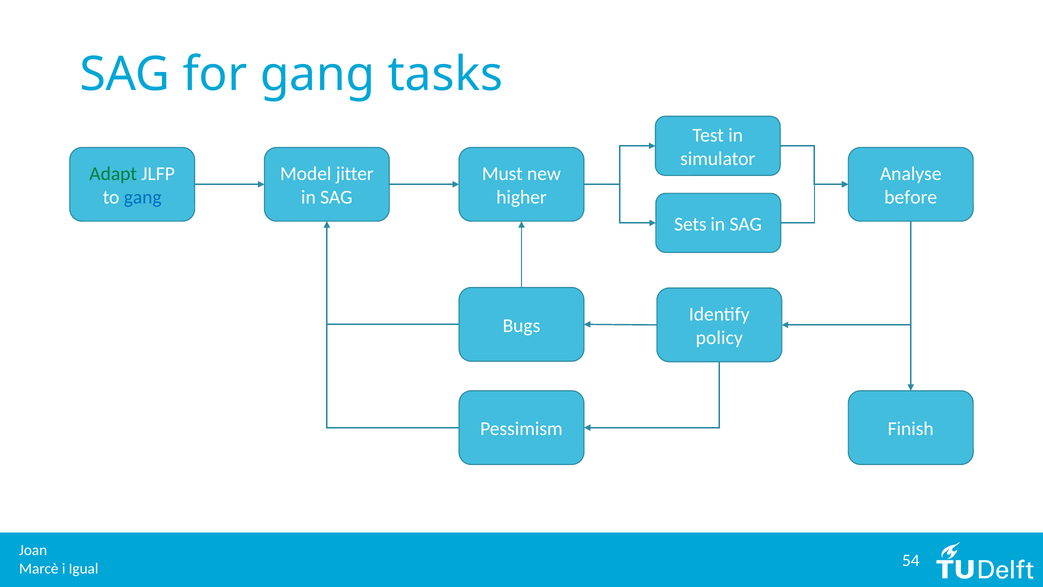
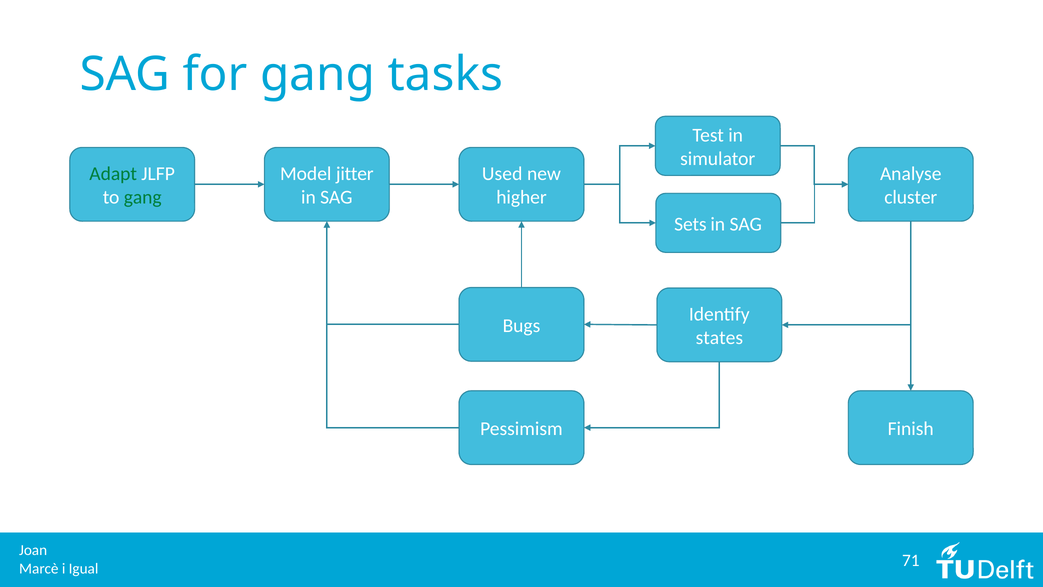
Must: Must -> Used
gang at (143, 197) colour: blue -> green
before: before -> cluster
policy: policy -> states
54: 54 -> 71
